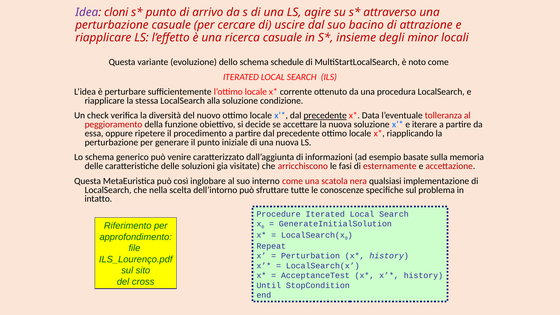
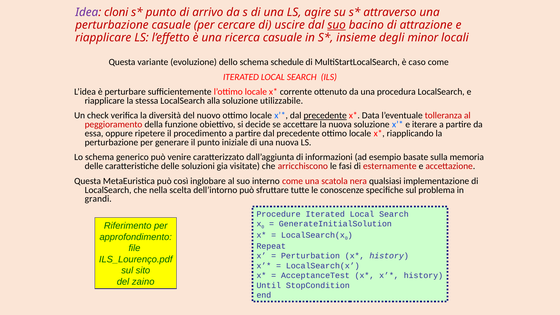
suo at (337, 25) underline: none -> present
noto: noto -> caso
condizione: condizione -> utilizzabile
intatto: intatto -> grandi
cross: cross -> zaino
